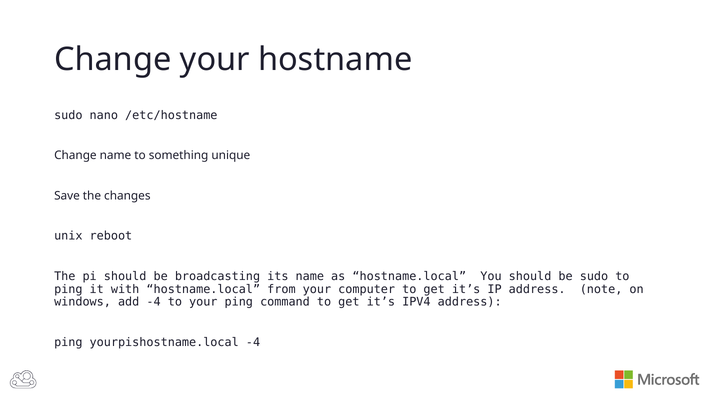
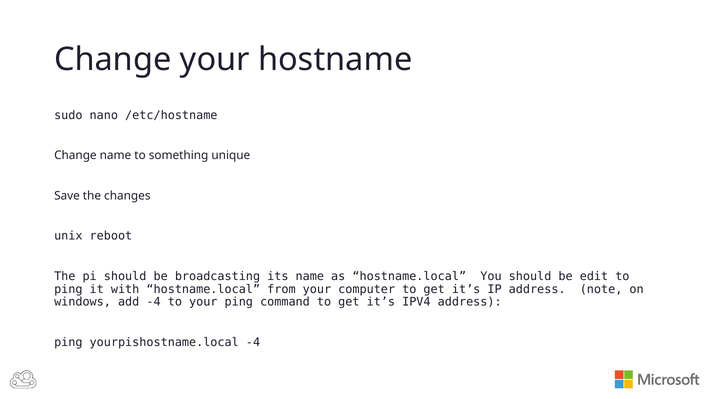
be sudo: sudo -> edit
